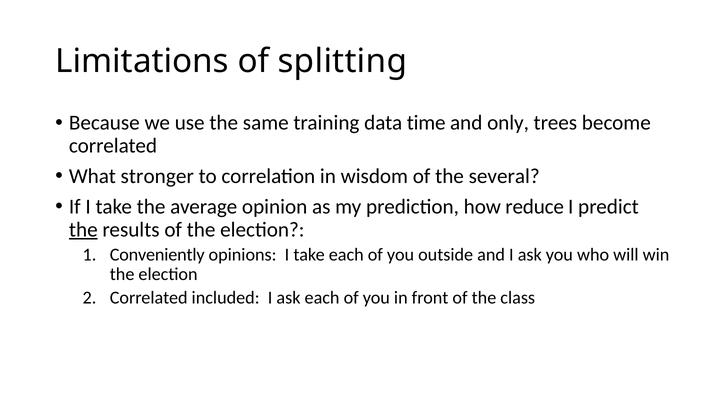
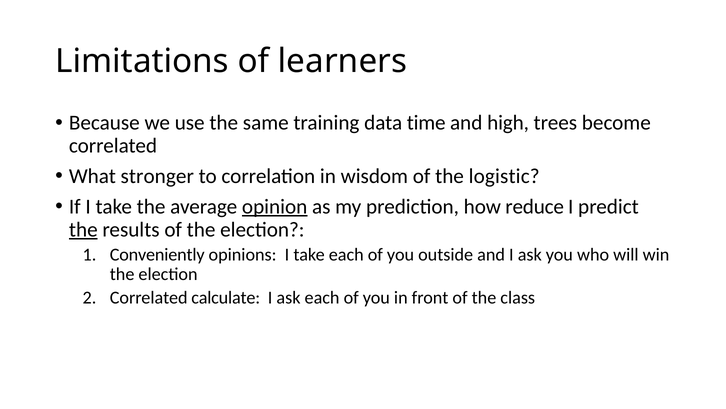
splitting: splitting -> learners
only: only -> high
several: several -> logistic
opinion underline: none -> present
included: included -> calculate
